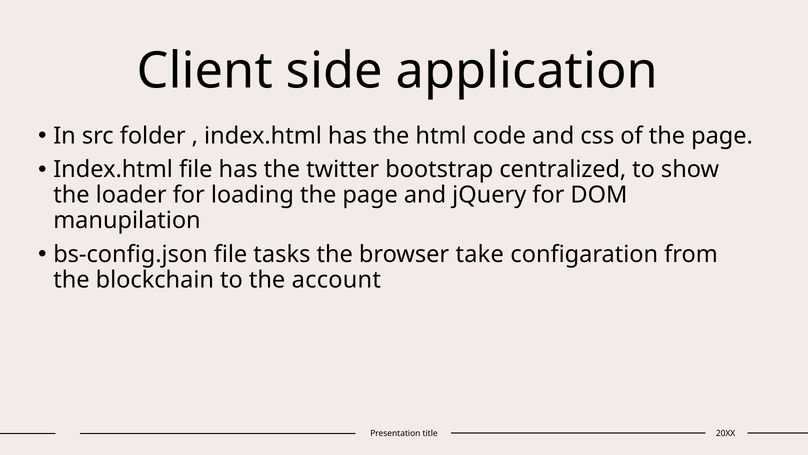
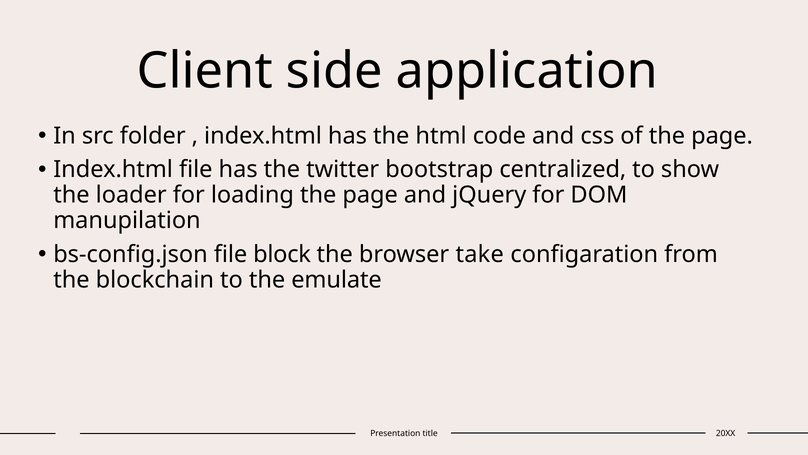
tasks: tasks -> block
account: account -> emulate
